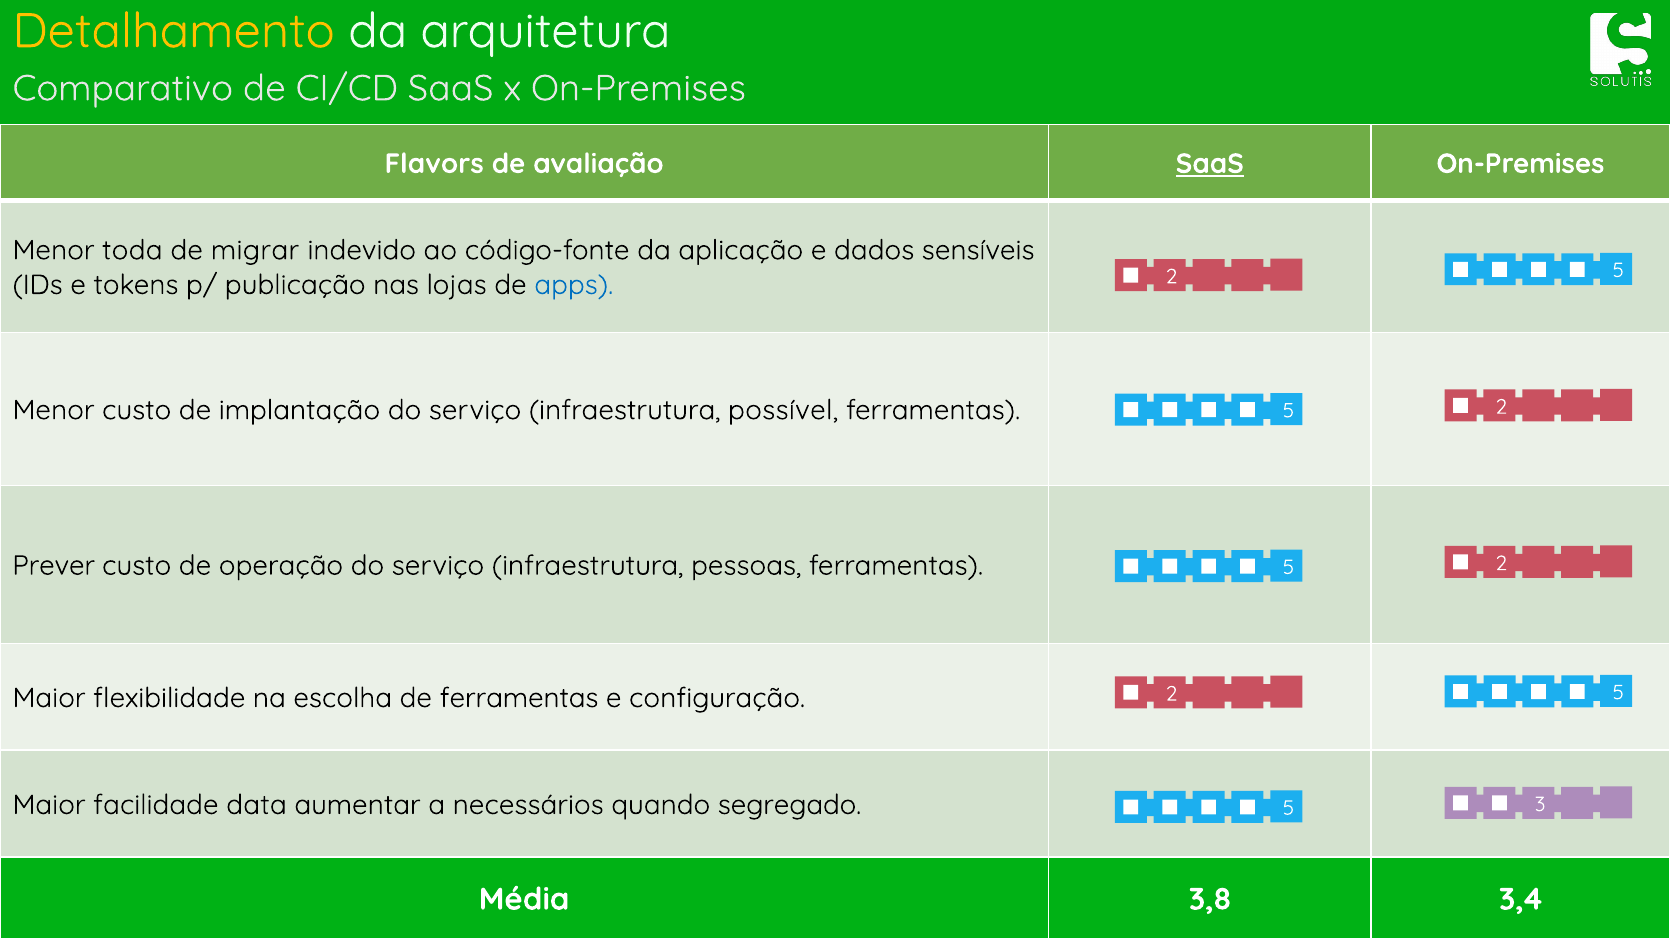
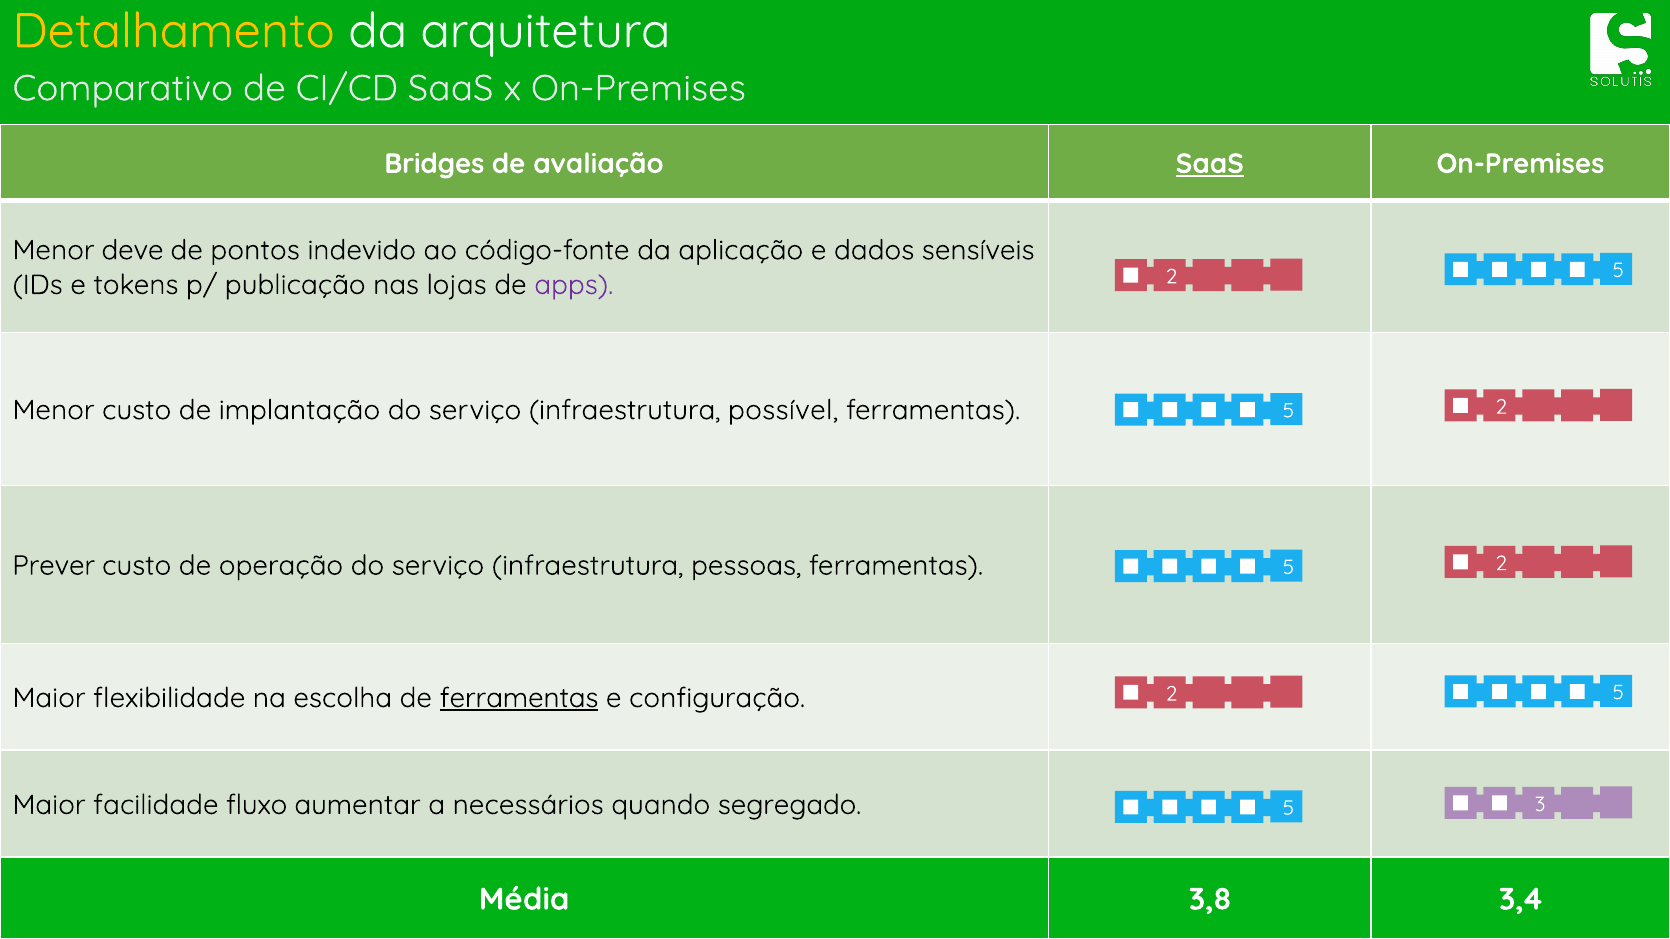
Flavors: Flavors -> Bridges
toda: toda -> deve
migrar: migrar -> pontos
apps colour: blue -> purple
ferramentas at (519, 698) underline: none -> present
data: data -> fluxo
